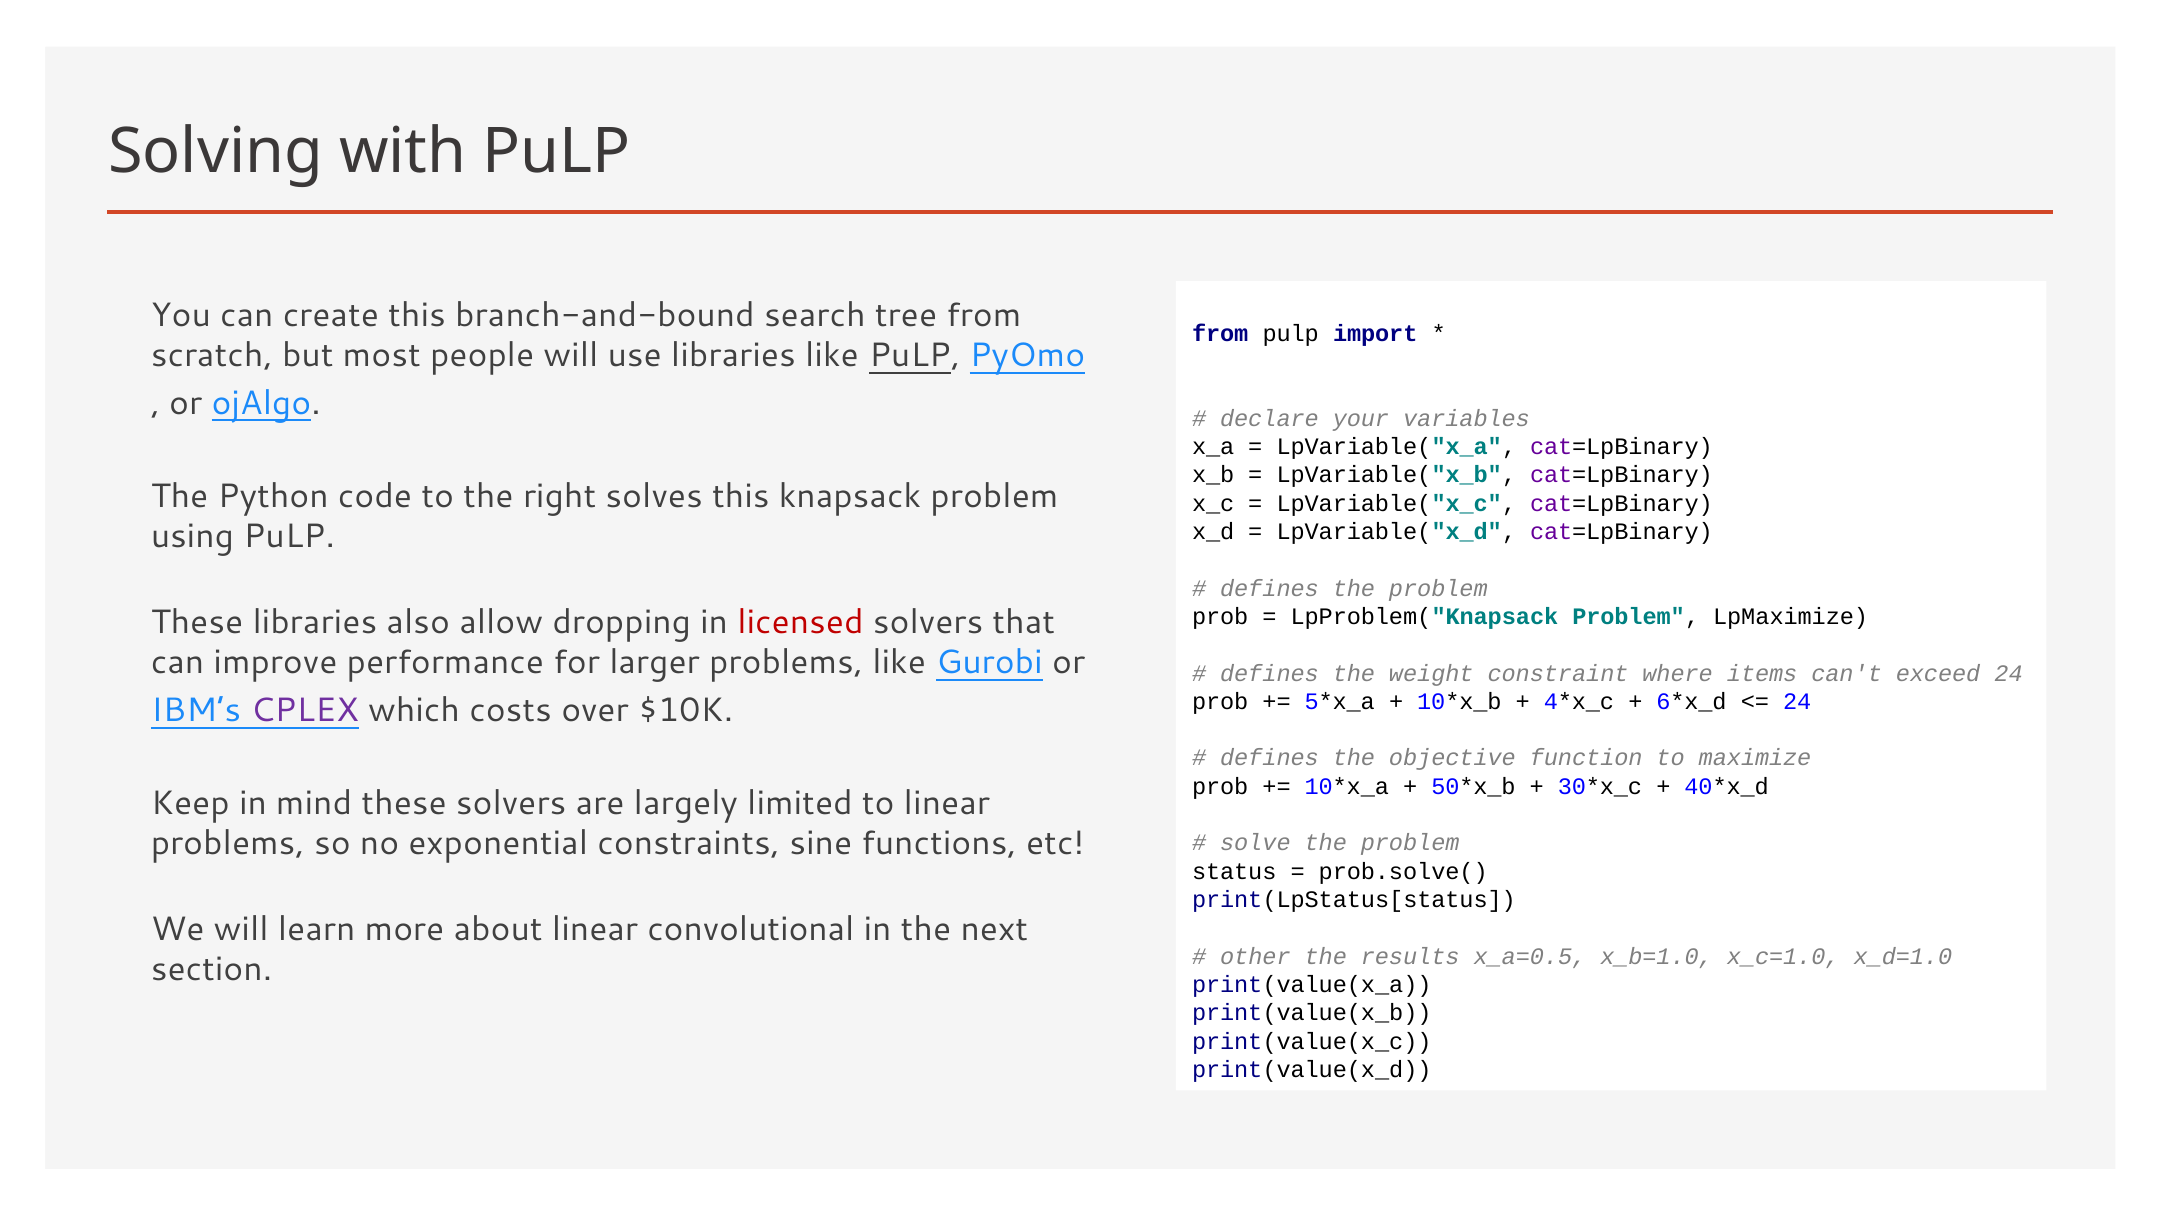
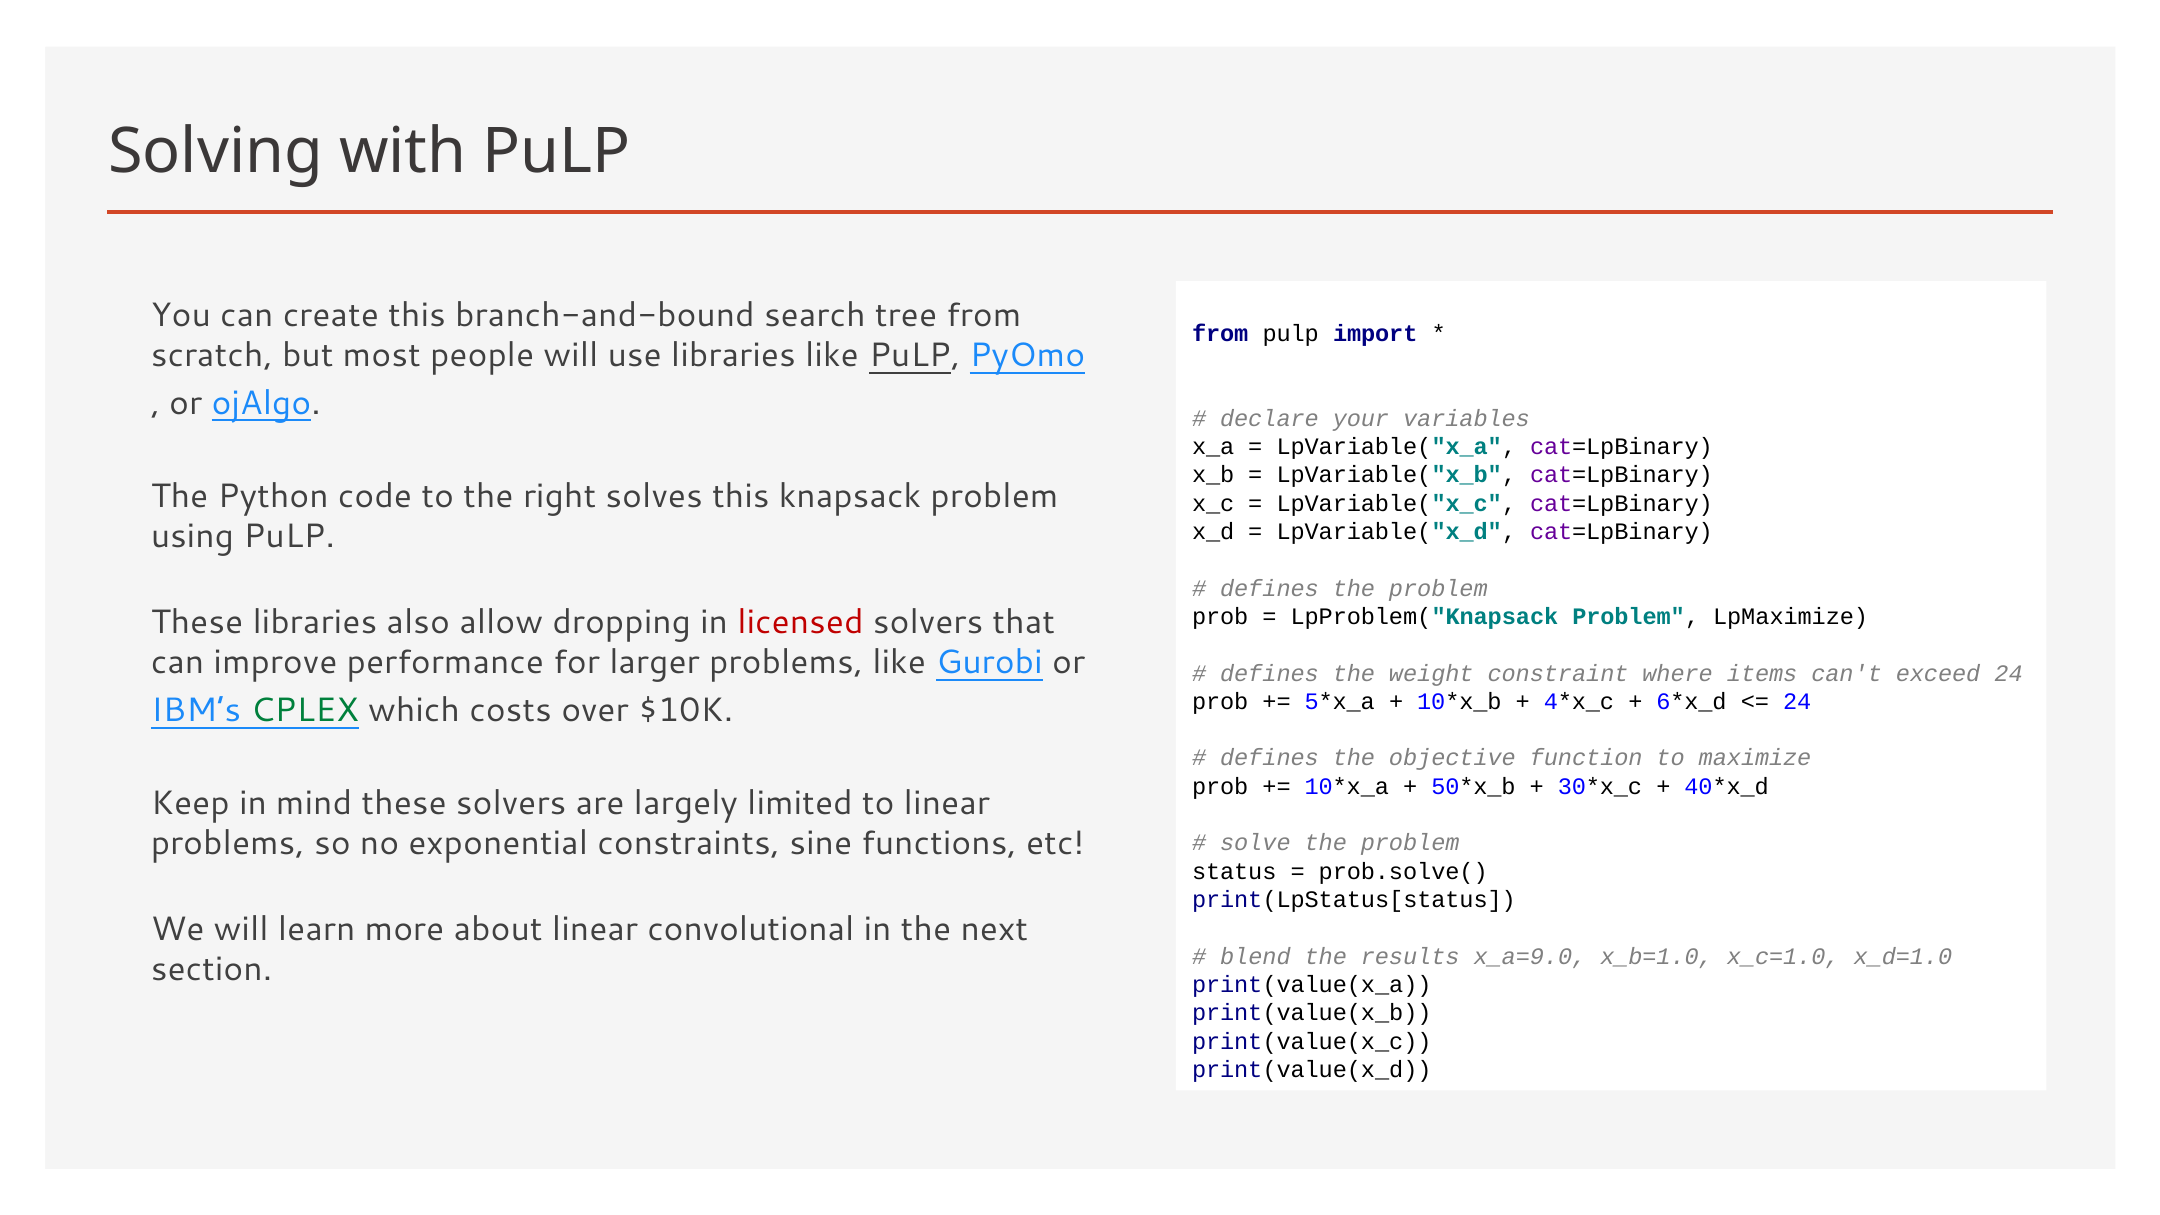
CPLEX colour: purple -> green
other: other -> blend
x_a=0.5: x_a=0.5 -> x_a=9.0
